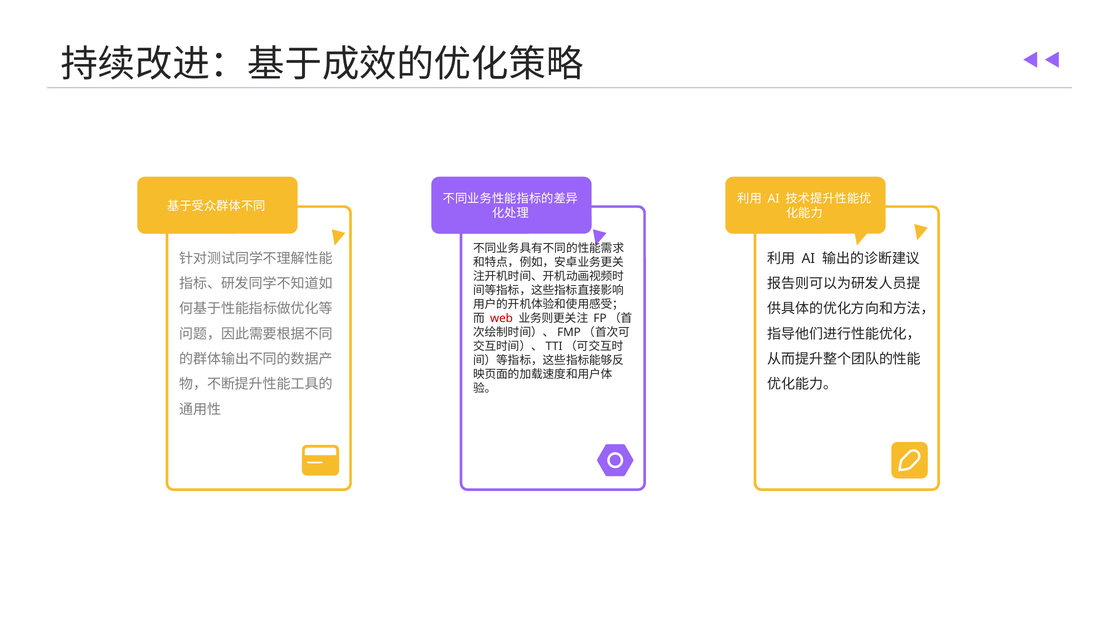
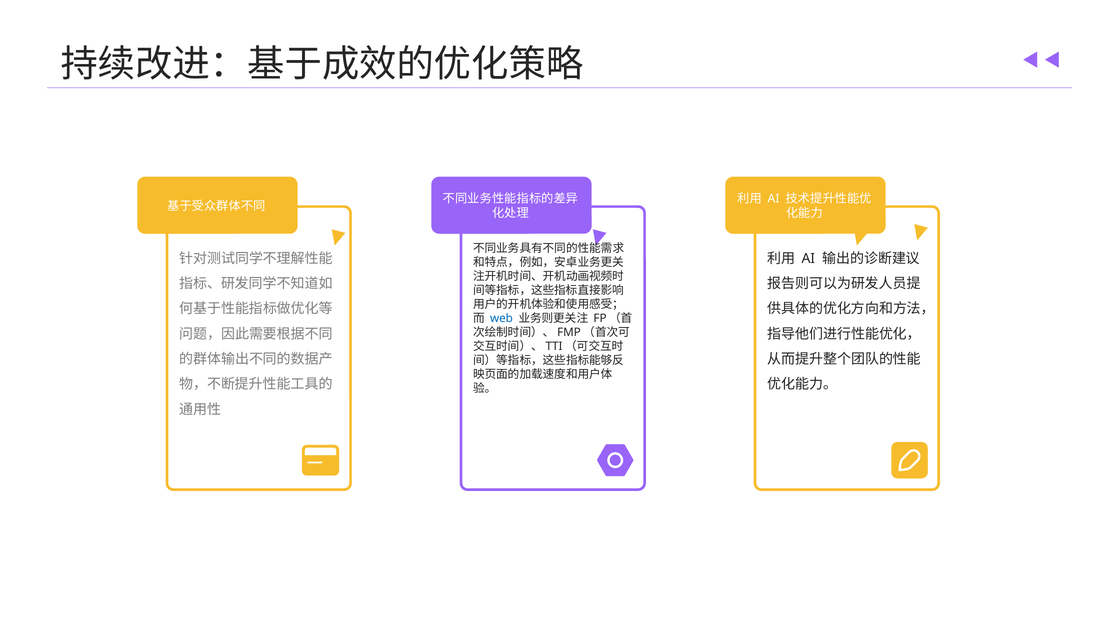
web colour: red -> blue
